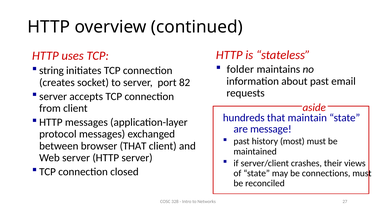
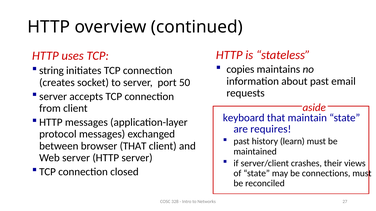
folder: folder -> copies
82: 82 -> 50
hundreds: hundreds -> keyboard
message: message -> requires
most: most -> learn
